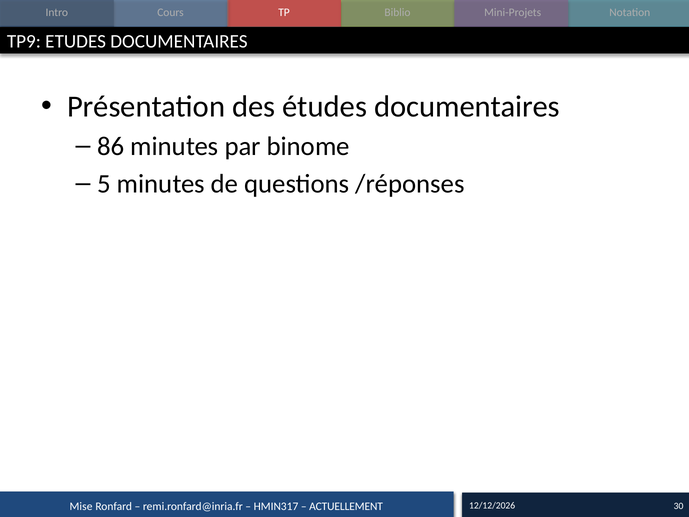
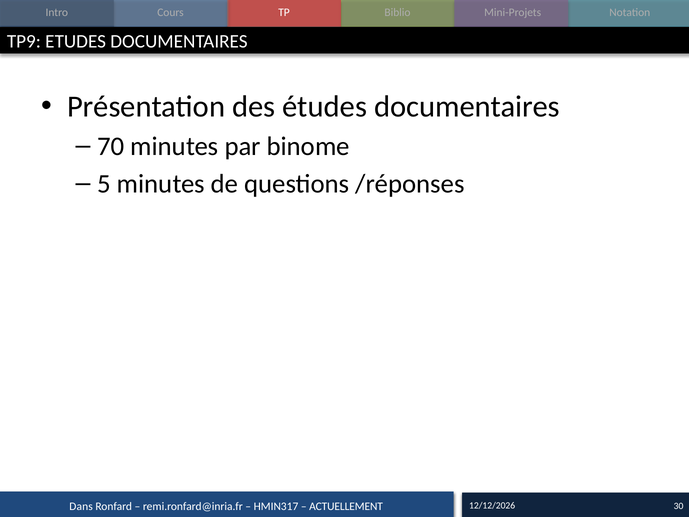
86: 86 -> 70
Mise: Mise -> Dans
